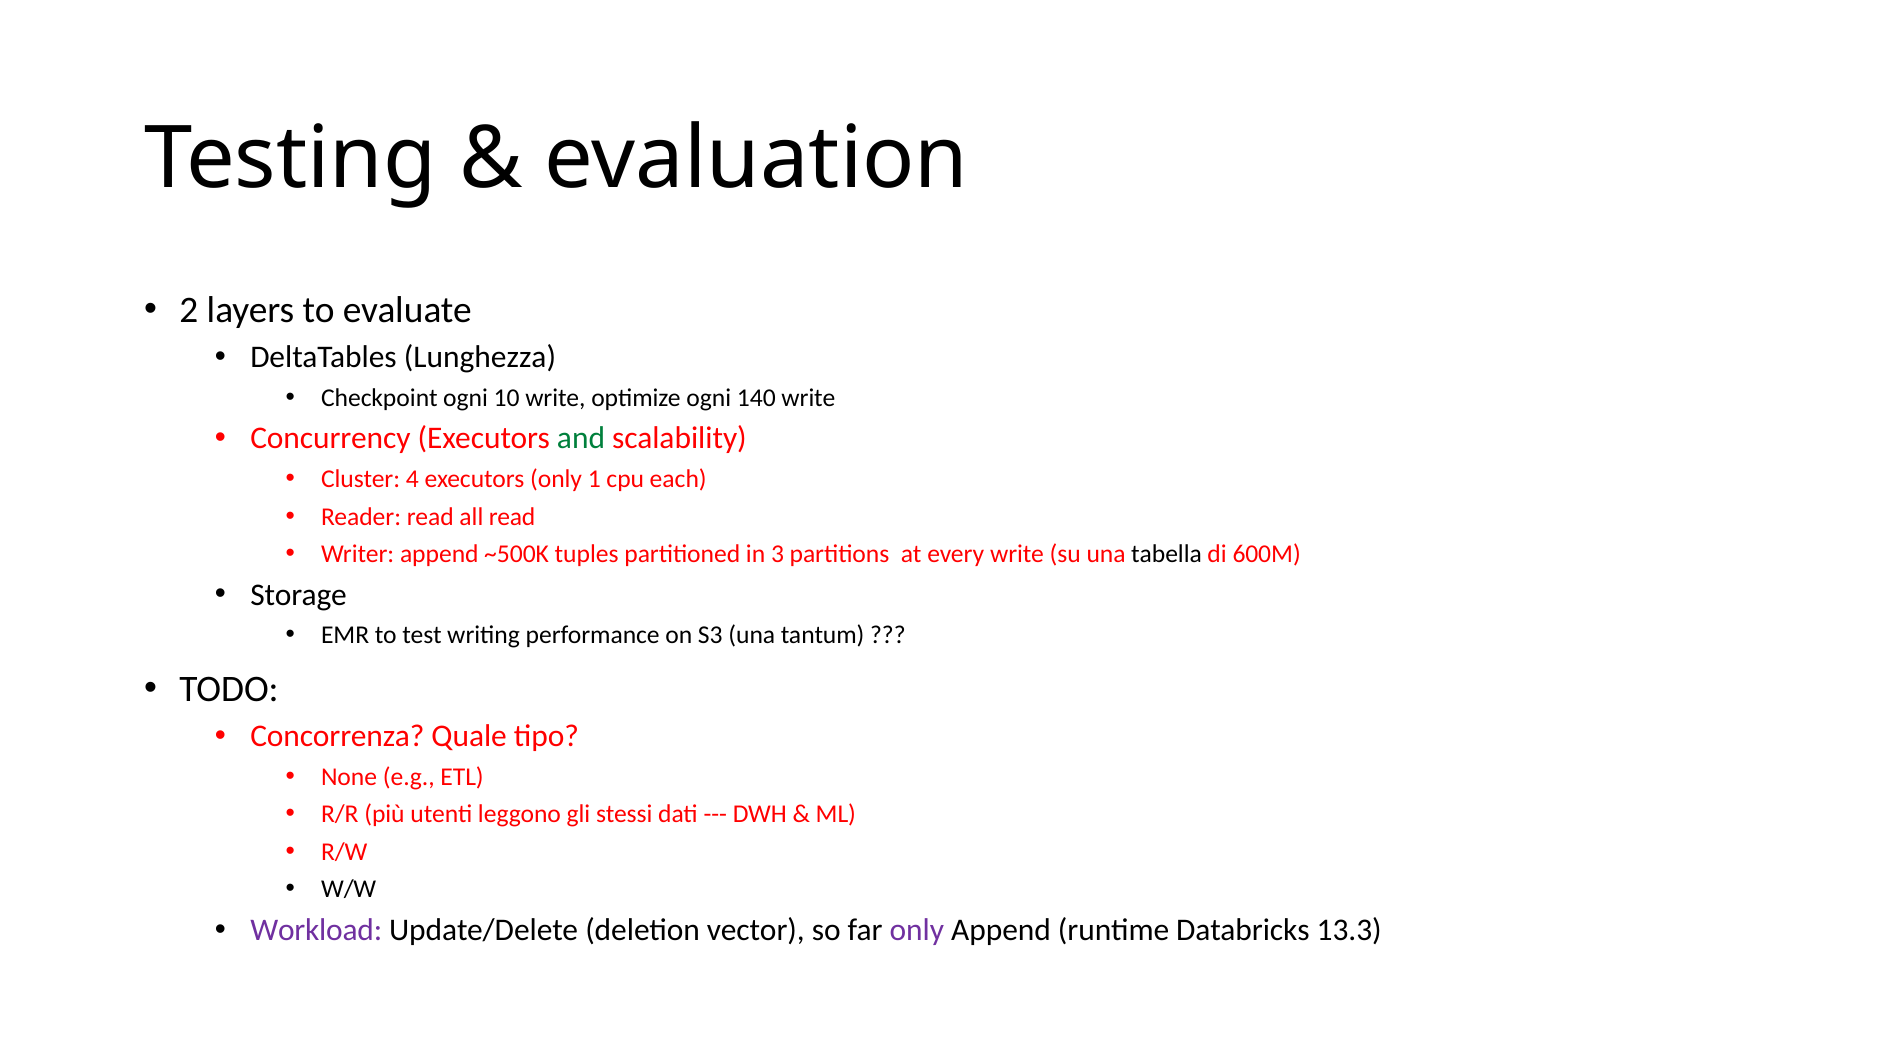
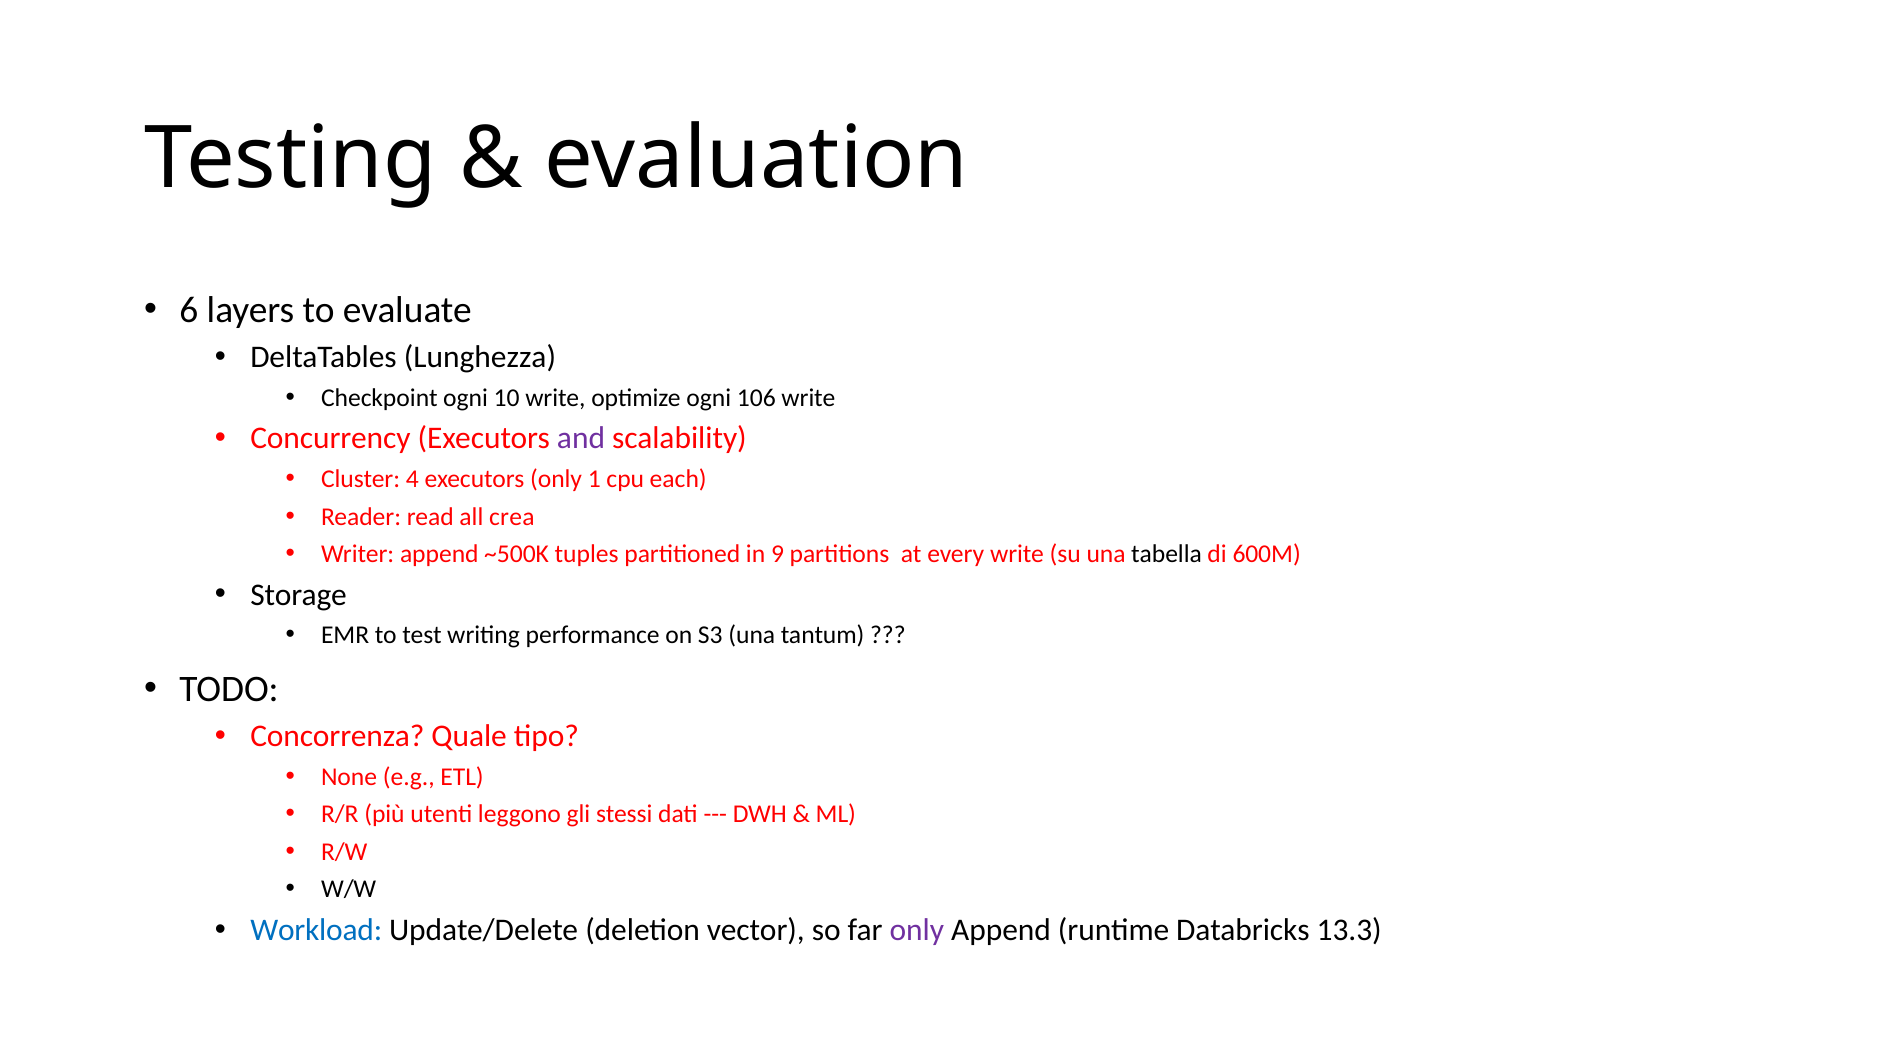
2: 2 -> 6
140: 140 -> 106
and colour: green -> purple
all read: read -> crea
3: 3 -> 9
Workload colour: purple -> blue
